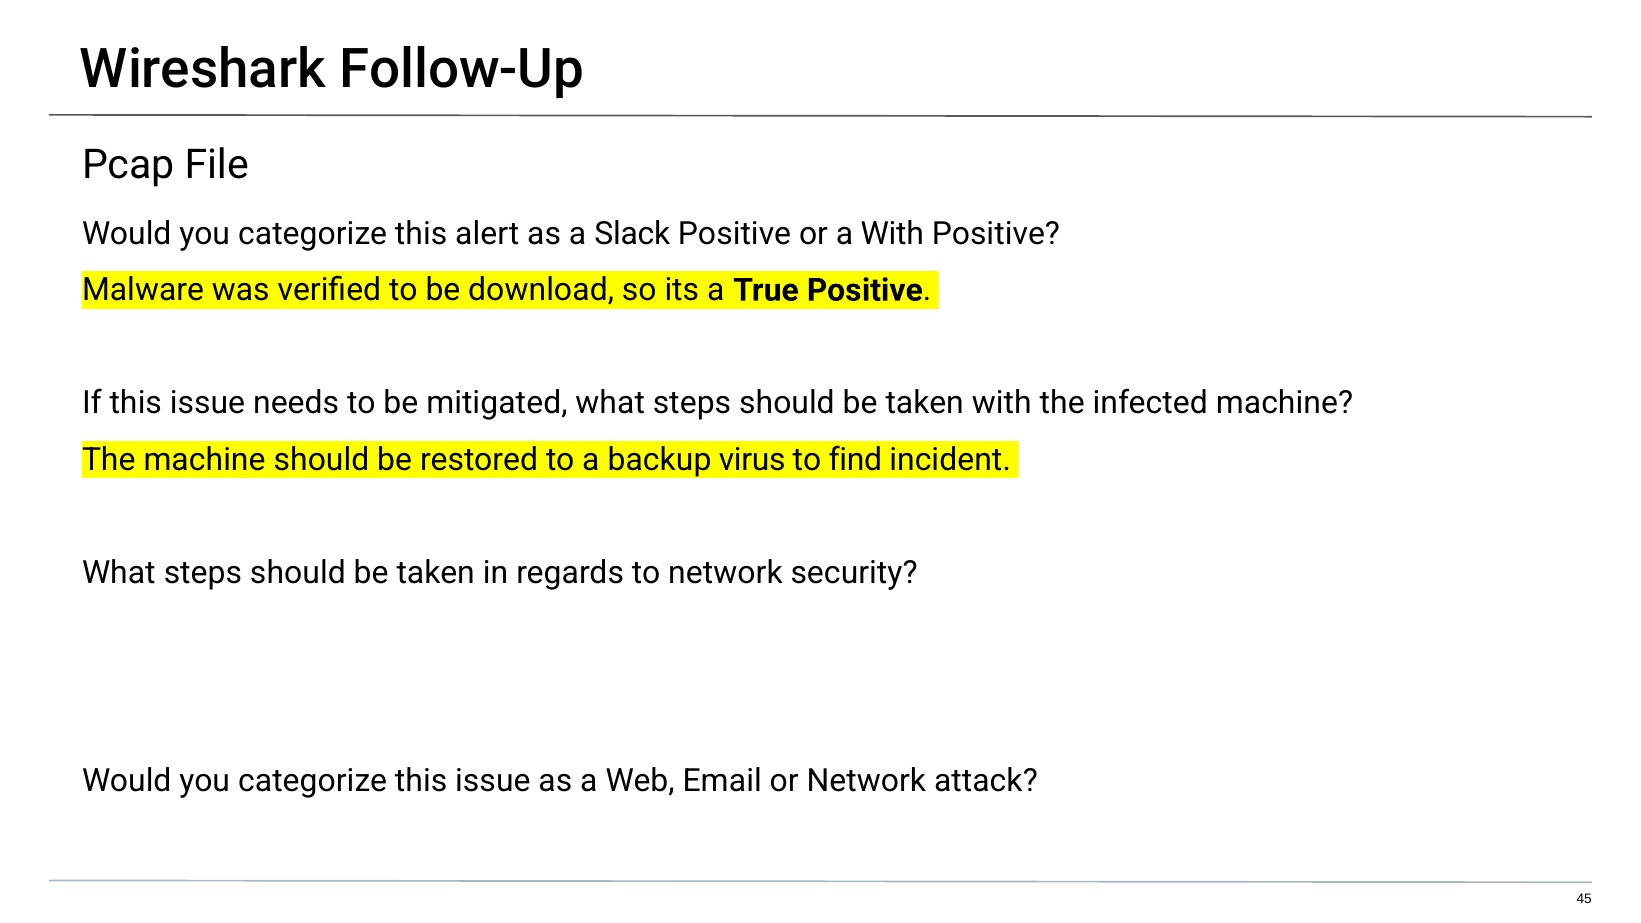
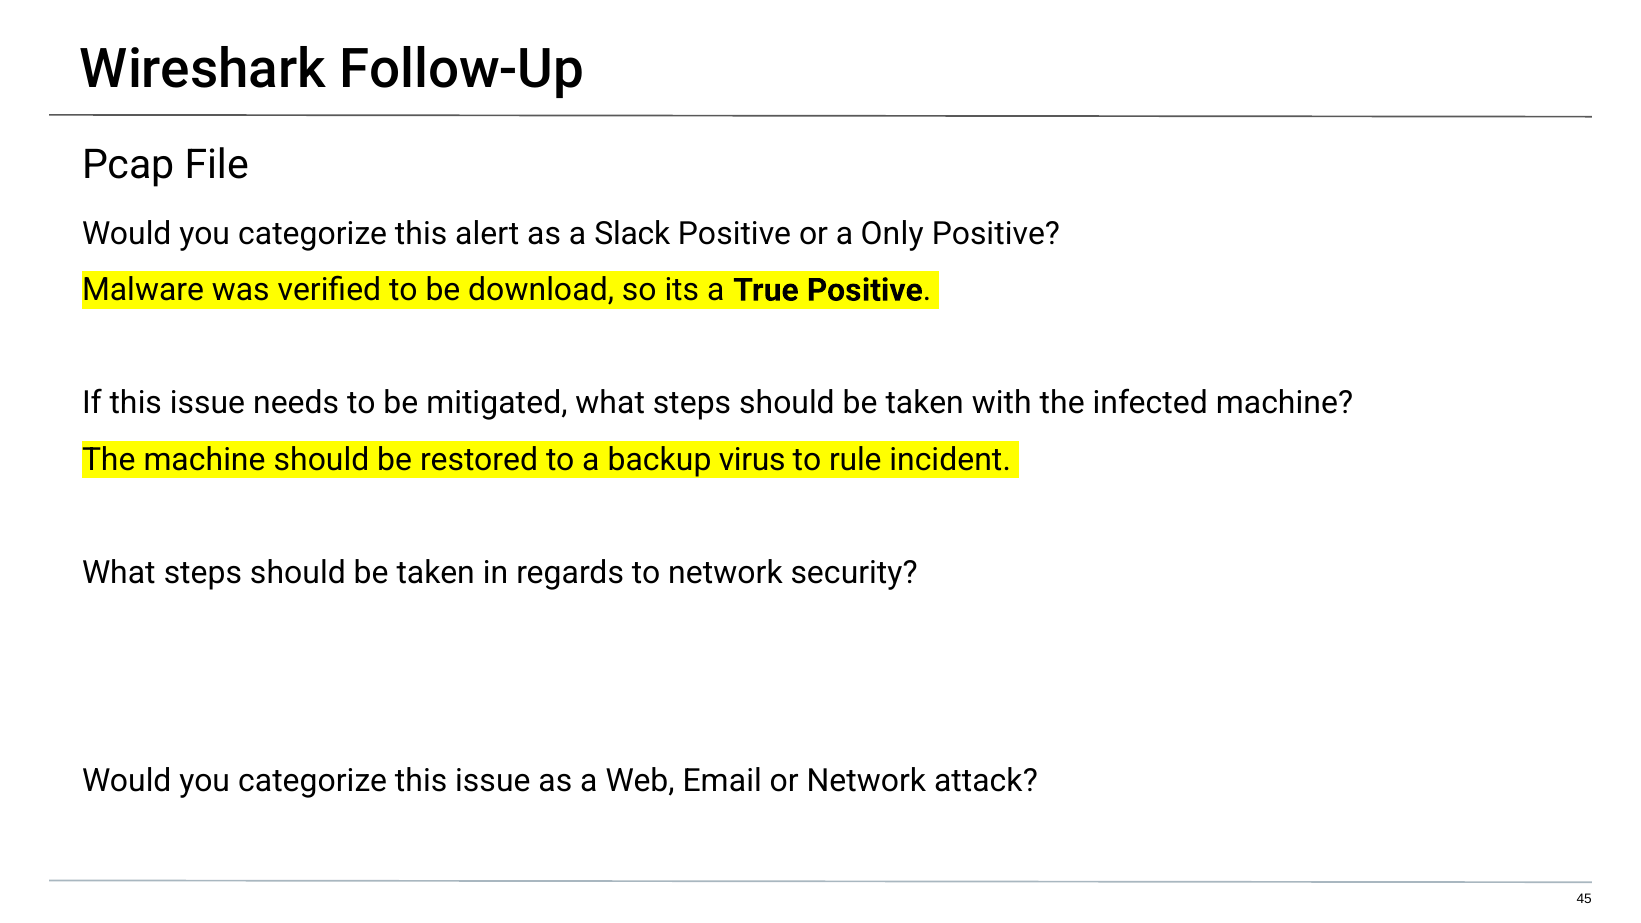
a With: With -> Only
find: find -> rule
